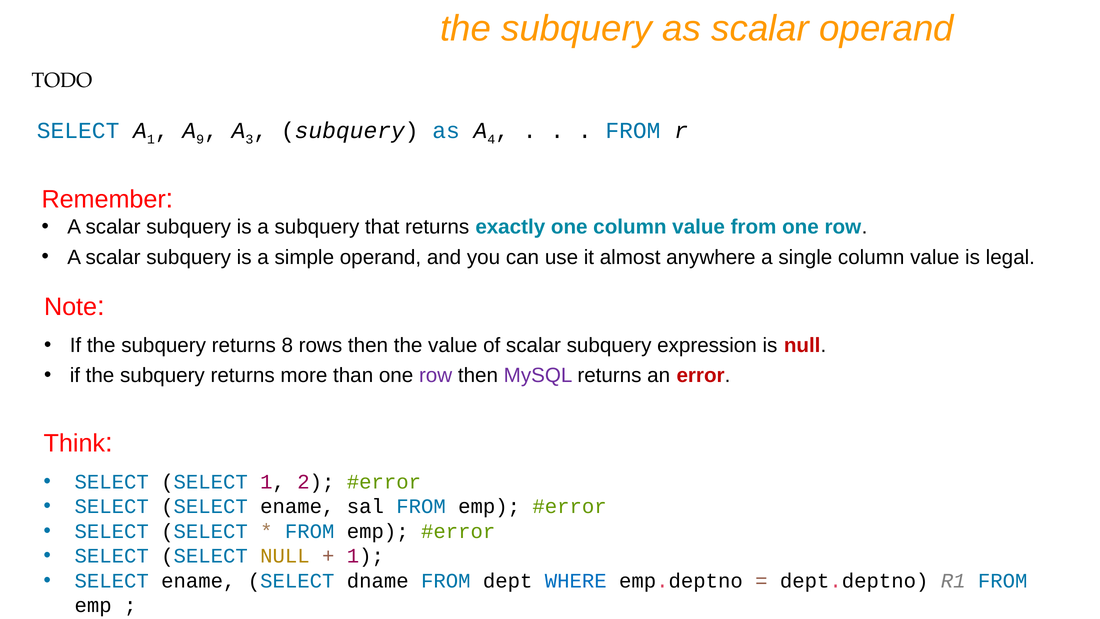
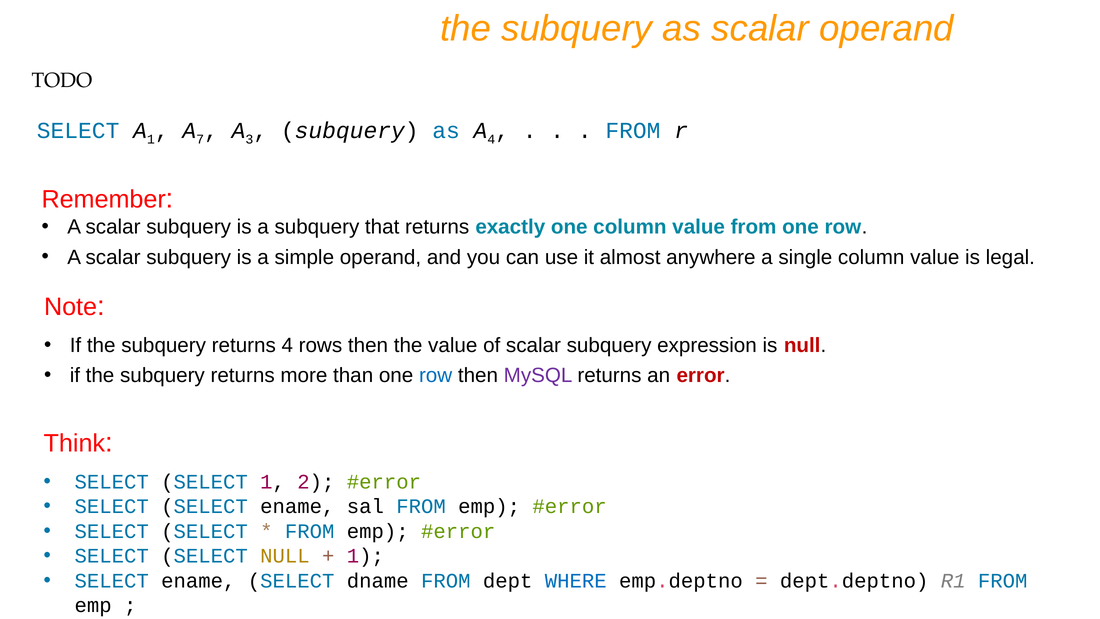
9: 9 -> 7
returns 8: 8 -> 4
row at (436, 375) colour: purple -> blue
